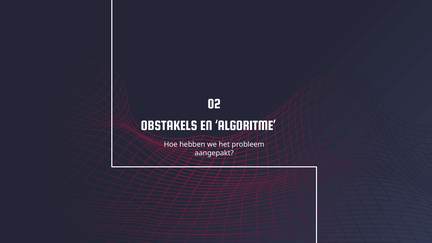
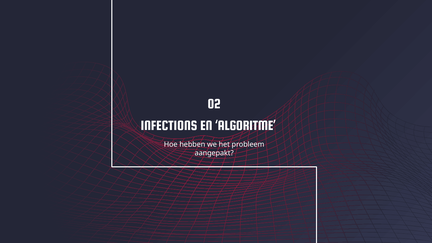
OBSTAKELS: OBSTAKELS -> INFECTIONS
